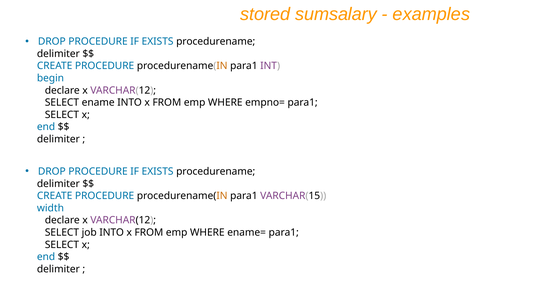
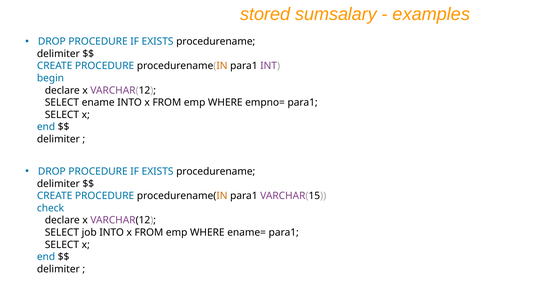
width: width -> check
